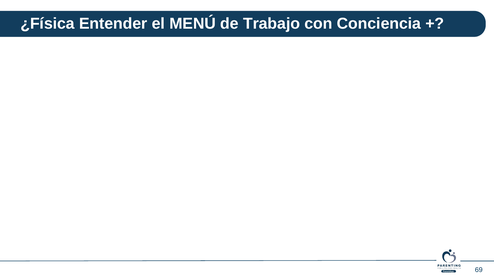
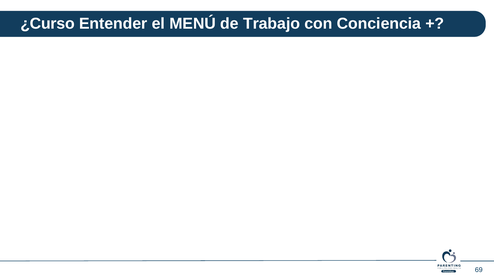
¿Física: ¿Física -> ¿Curso
